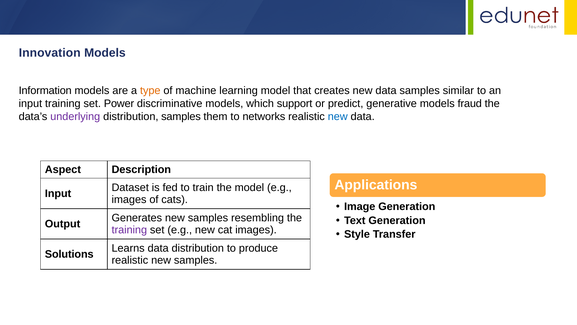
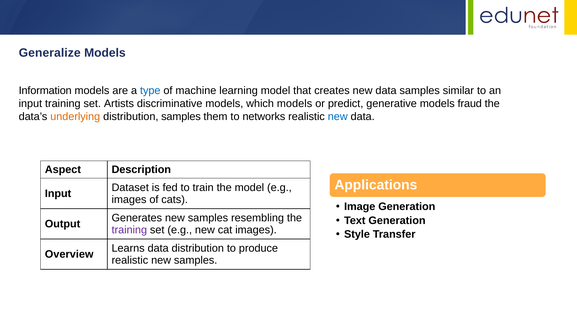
Innovation: Innovation -> Generalize
type colour: orange -> blue
Power: Power -> Artists
which support: support -> models
underlying colour: purple -> orange
Solutions: Solutions -> Overview
